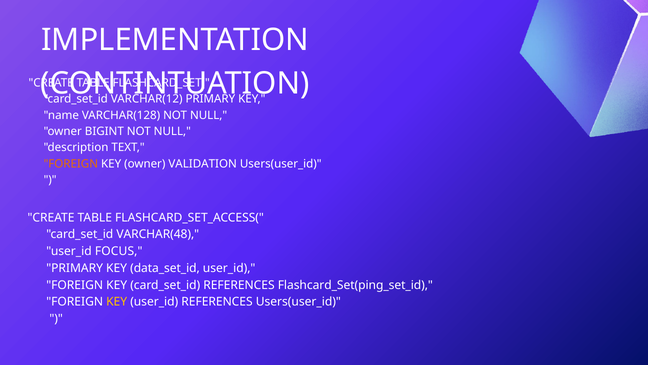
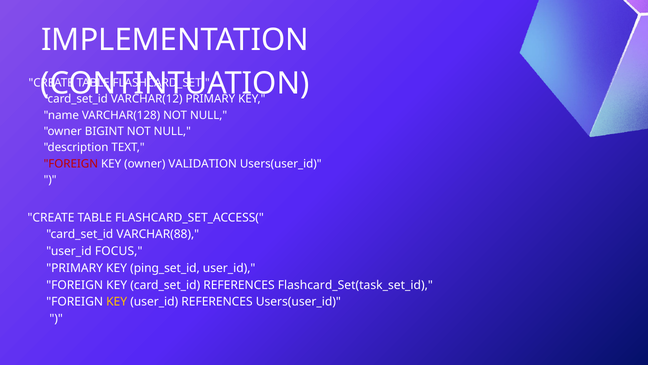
FOREIGN at (71, 164) colour: orange -> red
VARCHAR(48: VARCHAR(48 -> VARCHAR(88
data_set_id: data_set_id -> ping_set_id
Flashcard_Set(ping_set_id: Flashcard_Set(ping_set_id -> Flashcard_Set(task_set_id
